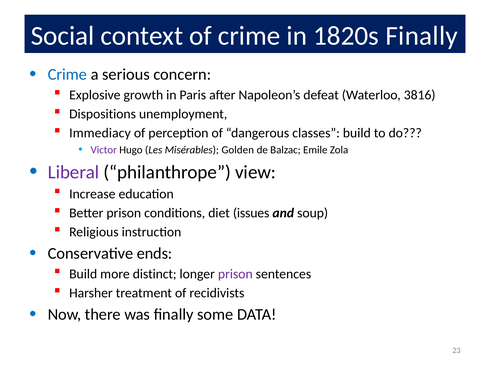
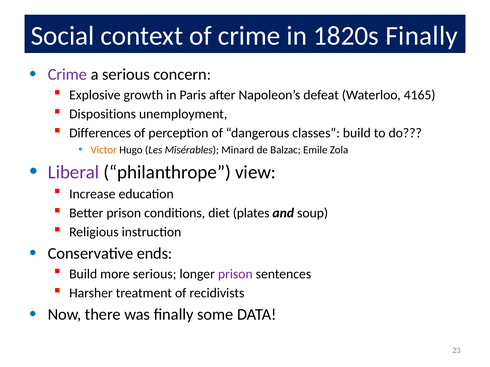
Crime at (67, 75) colour: blue -> purple
3816: 3816 -> 4165
Immediacy: Immediacy -> Differences
Victor colour: purple -> orange
Golden: Golden -> Minard
issues: issues -> plates
more distinct: distinct -> serious
